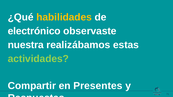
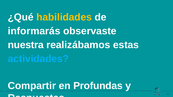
electrónico: electrónico -> informarás
actividades colour: light green -> light blue
Presentes: Presentes -> Profundas
